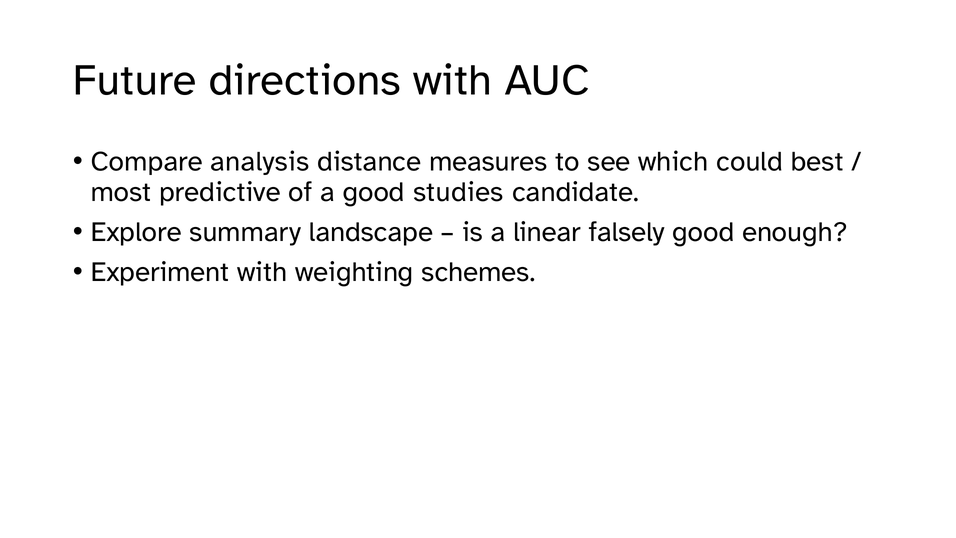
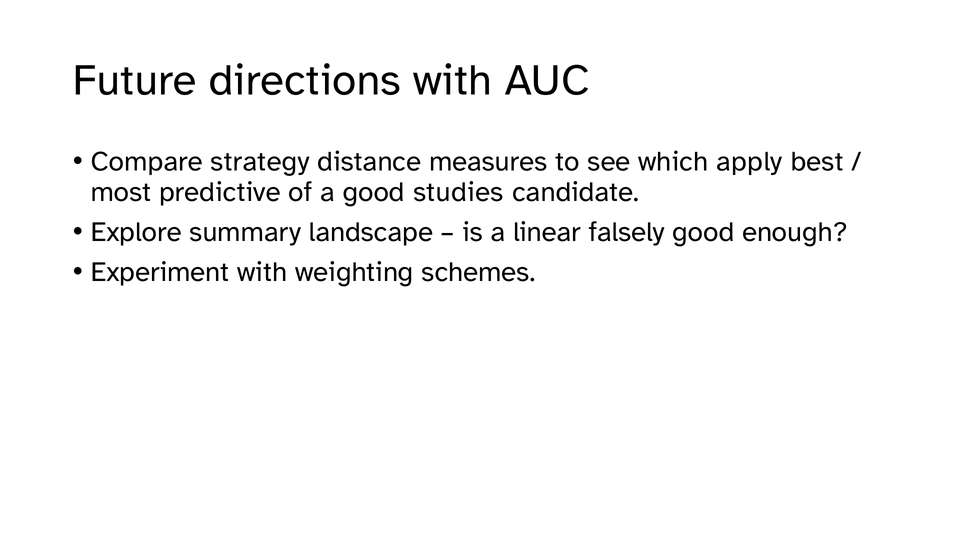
analysis: analysis -> strategy
could: could -> apply
